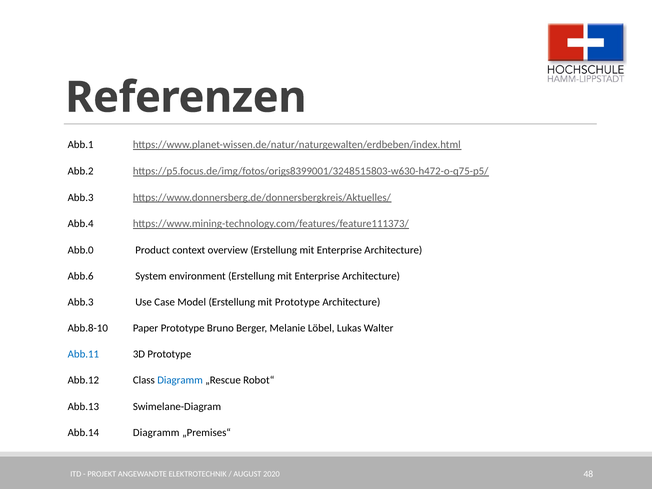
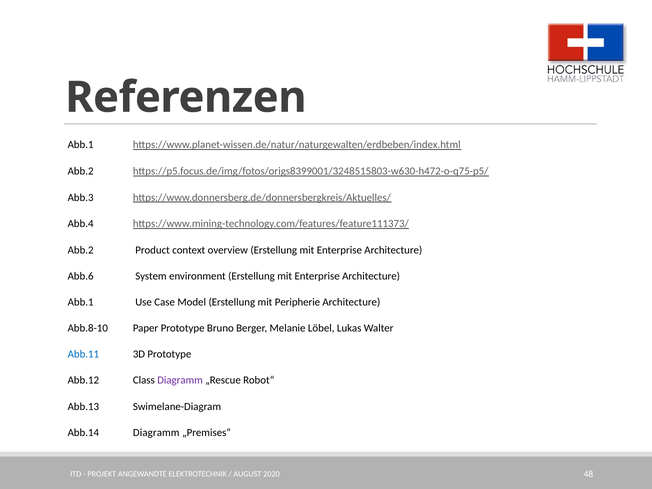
Abb.0 at (81, 250): Abb.0 -> Abb.2
Abb.3 at (81, 302): Abb.3 -> Abb.1
mit Prototype: Prototype -> Peripherie
Diagramm at (180, 380) colour: blue -> purple
